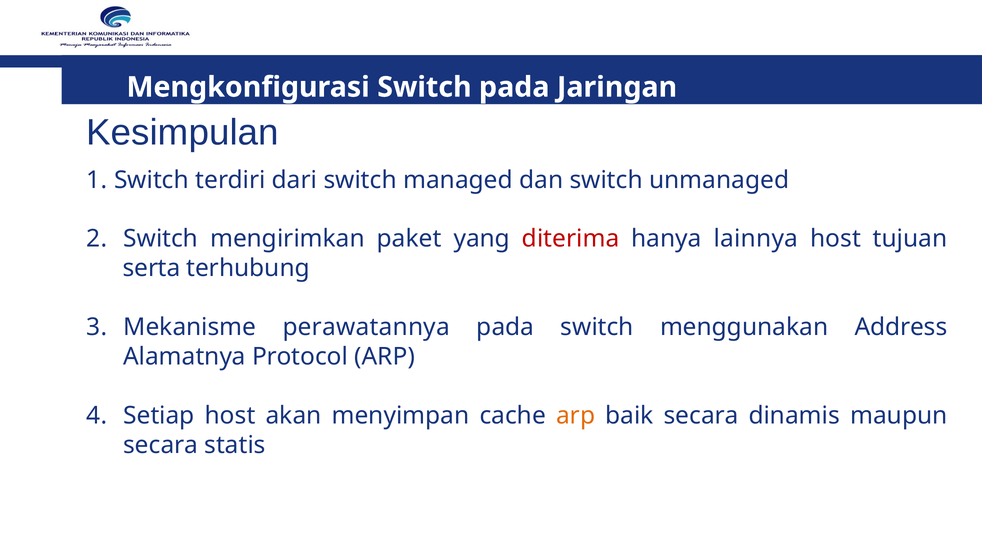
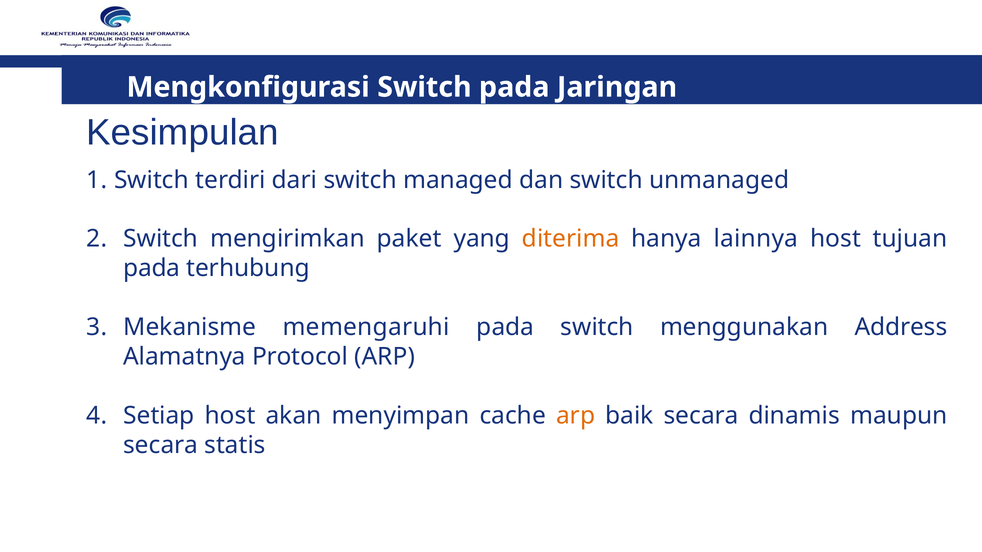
diterima colour: red -> orange
serta at (152, 268): serta -> pada
perawatannya: perawatannya -> memengaruhi
